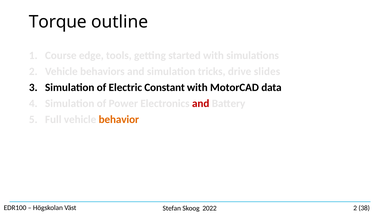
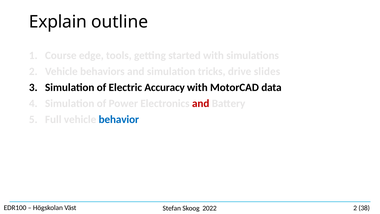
Torque: Torque -> Explain
Constant: Constant -> Accuracy
behavior colour: orange -> blue
